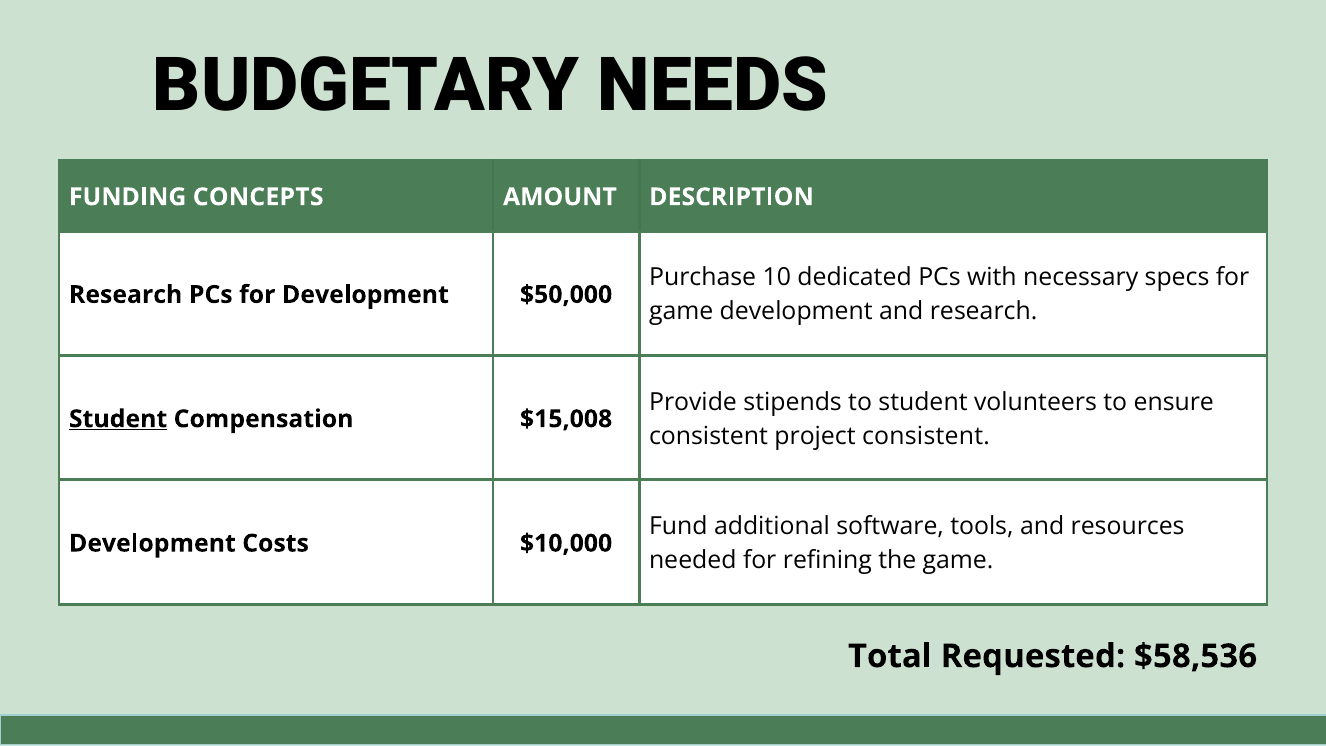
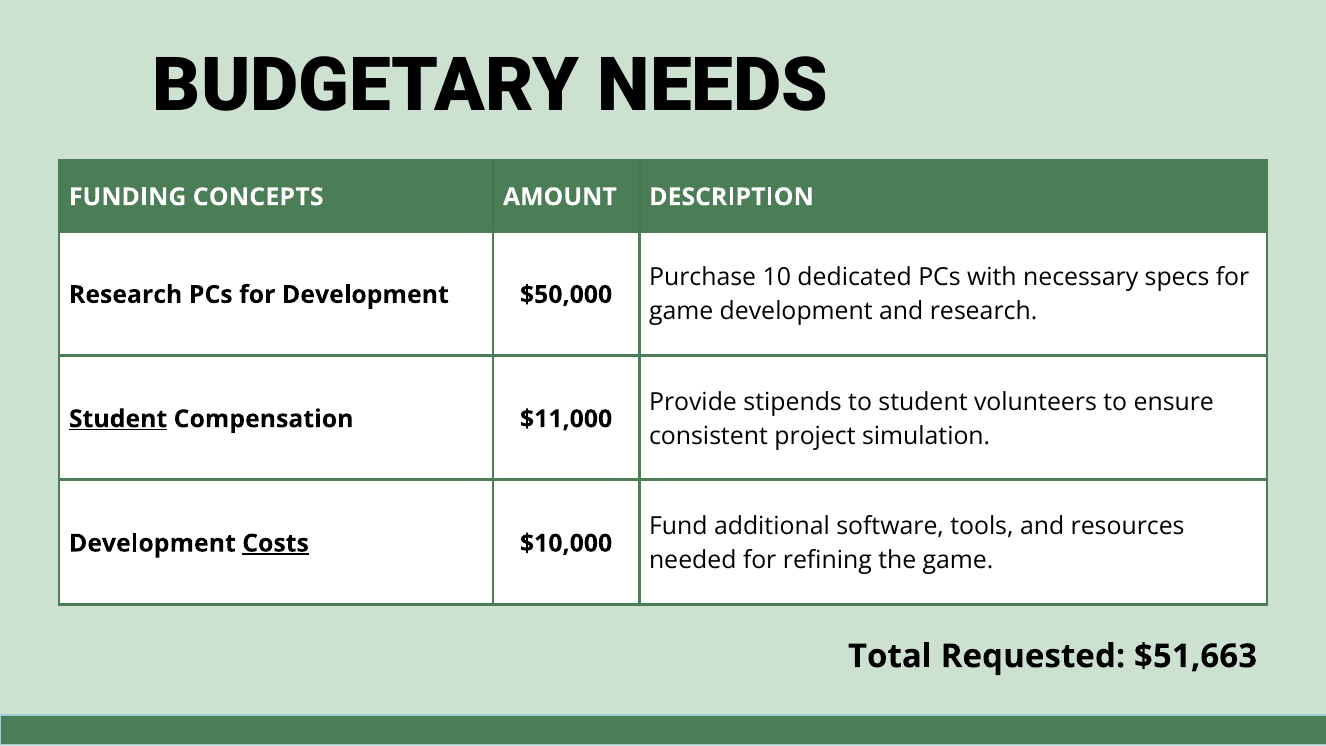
$15,008: $15,008 -> $11,000
project consistent: consistent -> simulation
Costs underline: none -> present
$58,536: $58,536 -> $51,663
